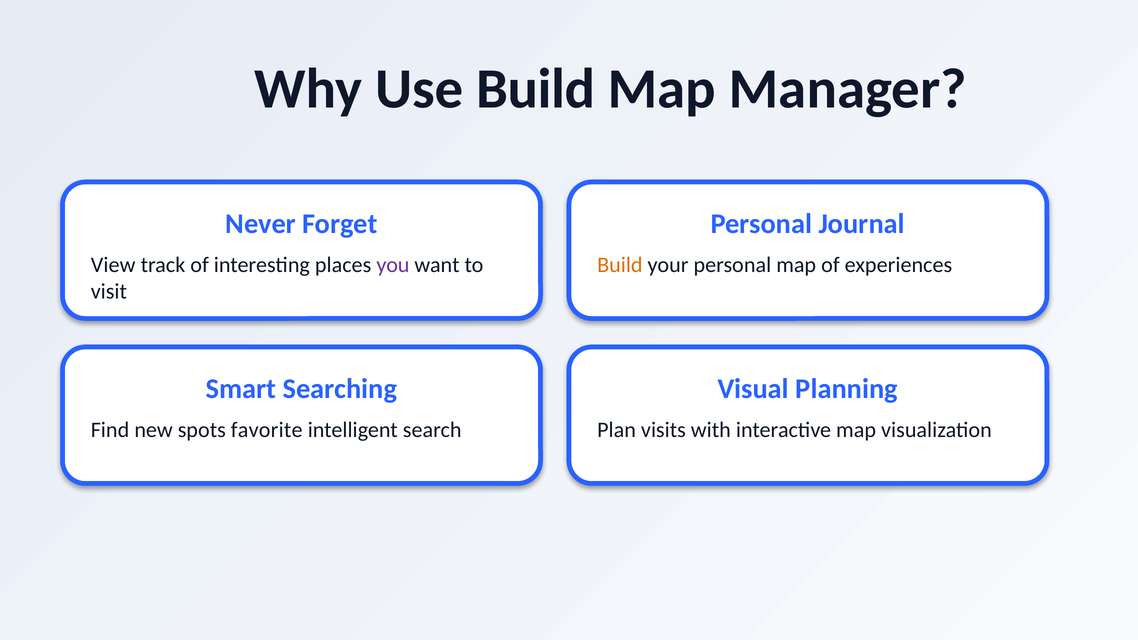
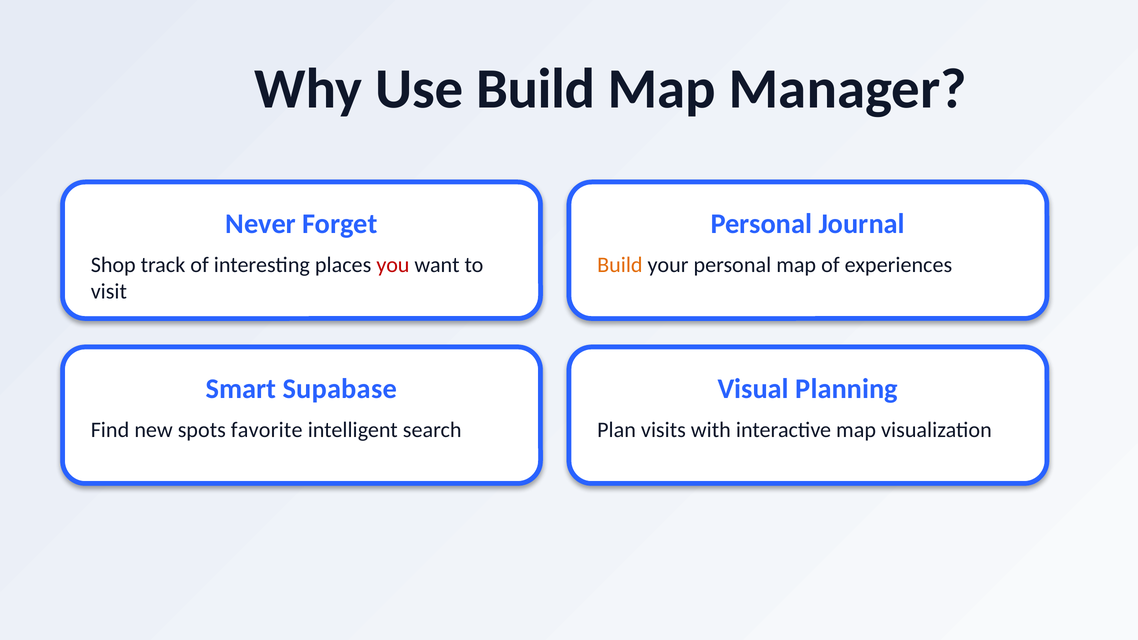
View: View -> Shop
you colour: purple -> red
Searching: Searching -> Supabase
